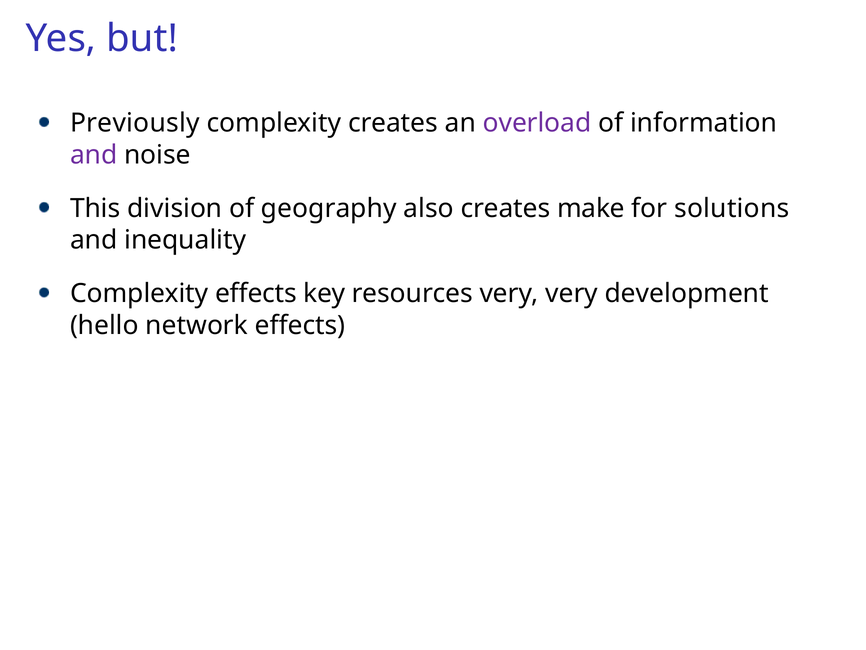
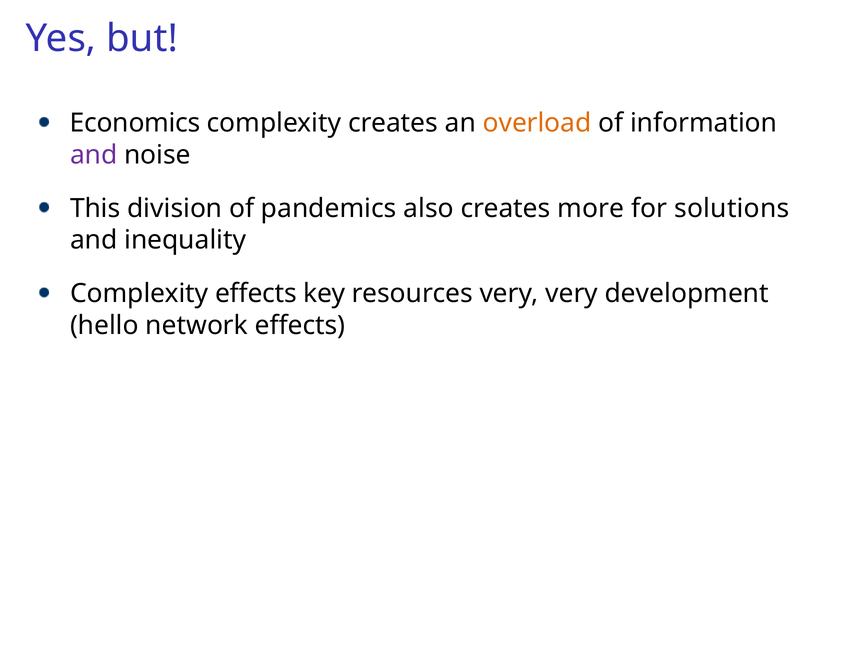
Previously: Previously -> Economics
overload colour: purple -> orange
geography: geography -> pandemics
make: make -> more
